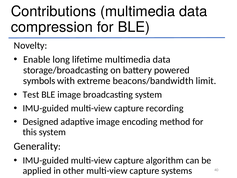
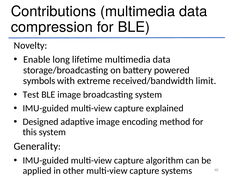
beacons/bandwidth: beacons/bandwidth -> received/bandwidth
recording: recording -> explained
